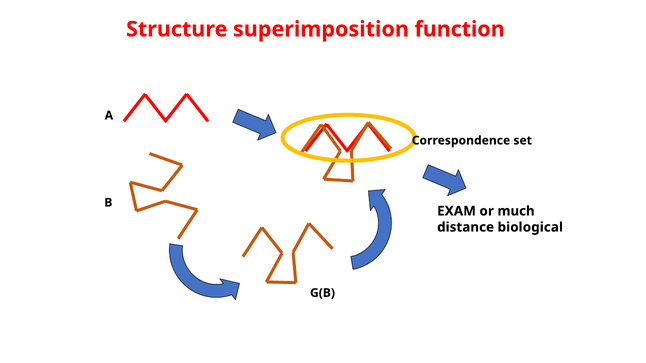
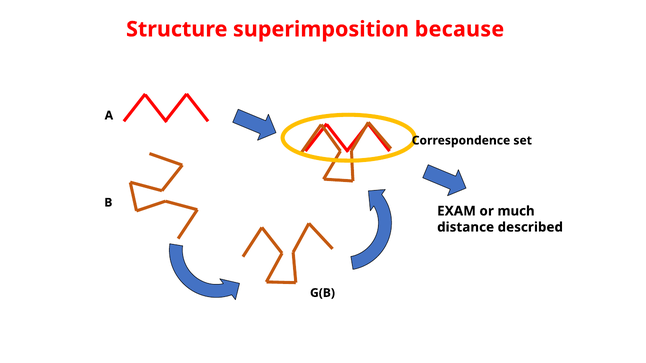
function: function -> because
biological: biological -> described
